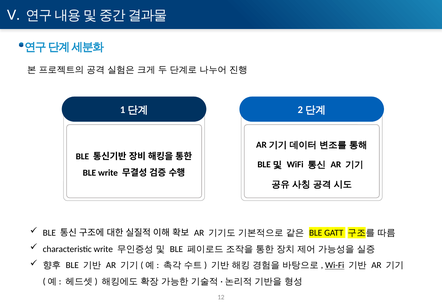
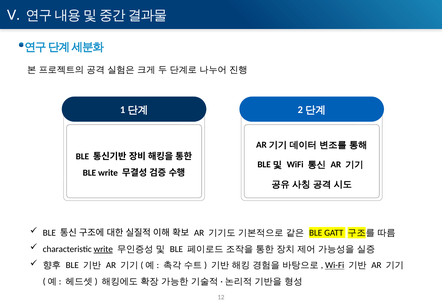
write at (103, 249) underline: none -> present
